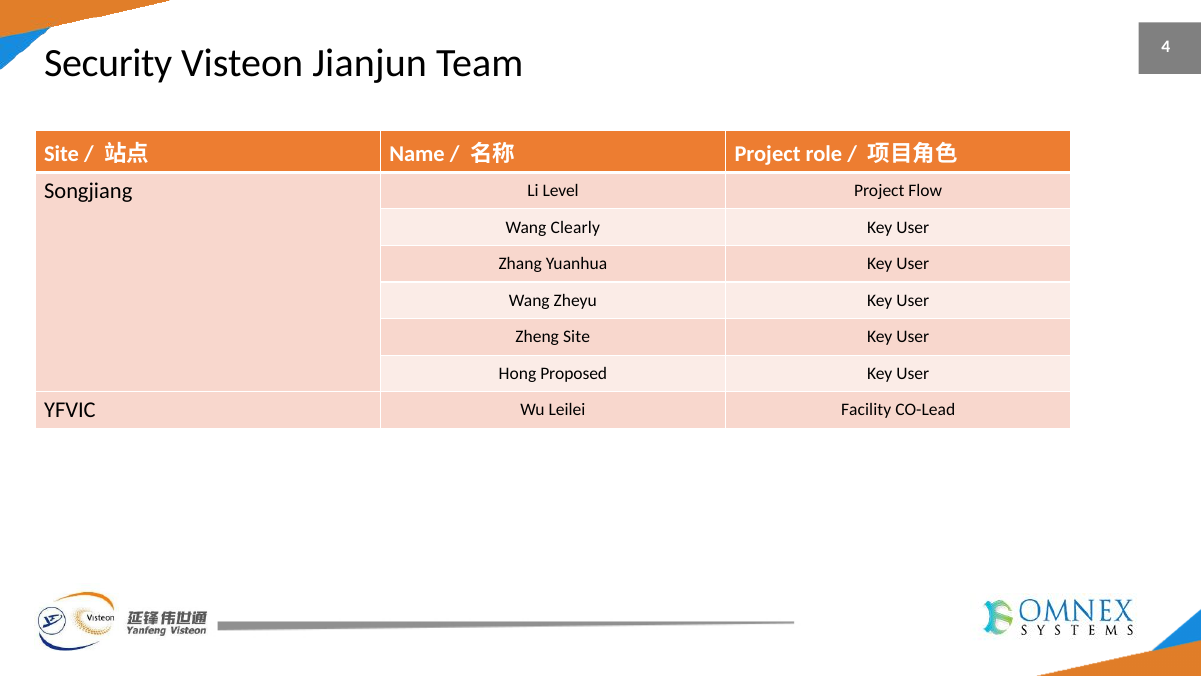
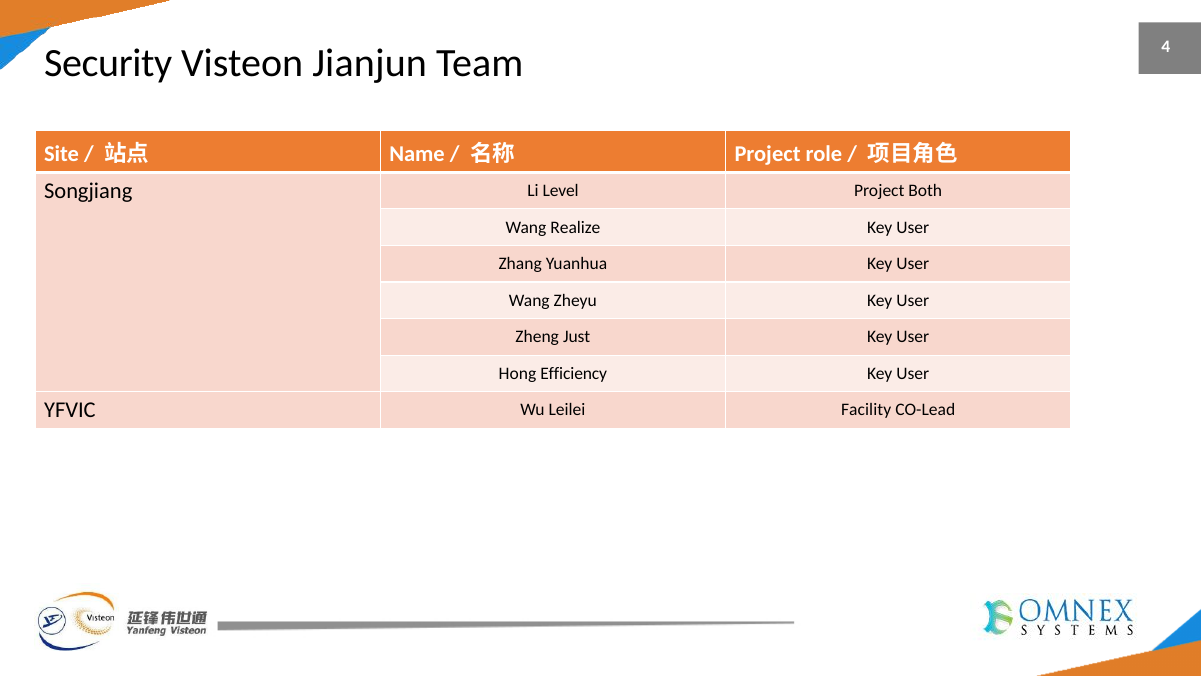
Flow: Flow -> Both
Clearly: Clearly -> Realize
Zheng Site: Site -> Just
Proposed: Proposed -> Efficiency
